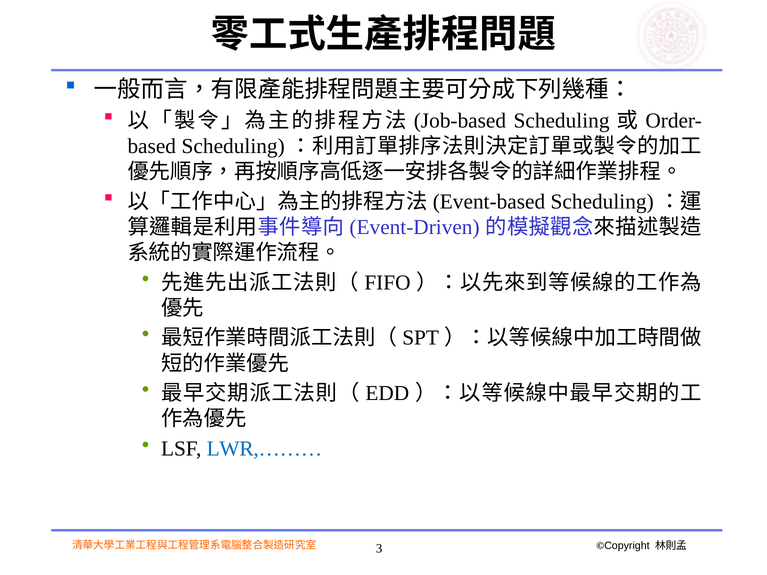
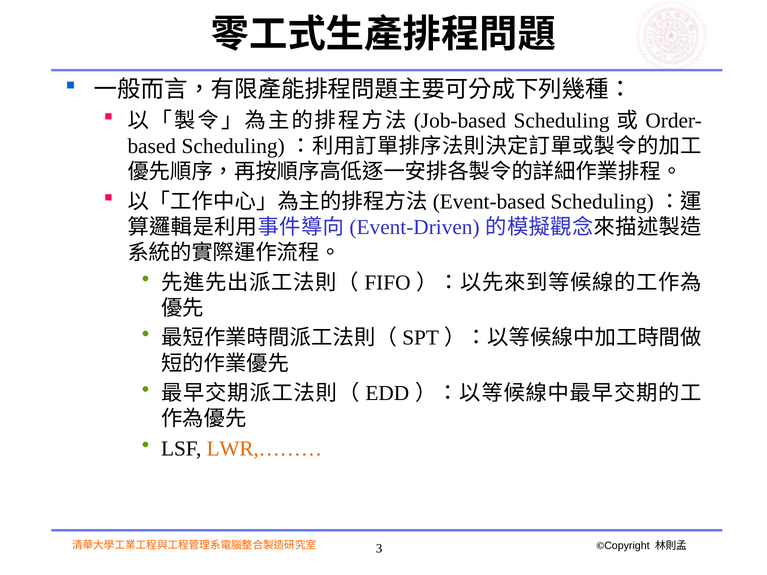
LWR,……… colour: blue -> orange
